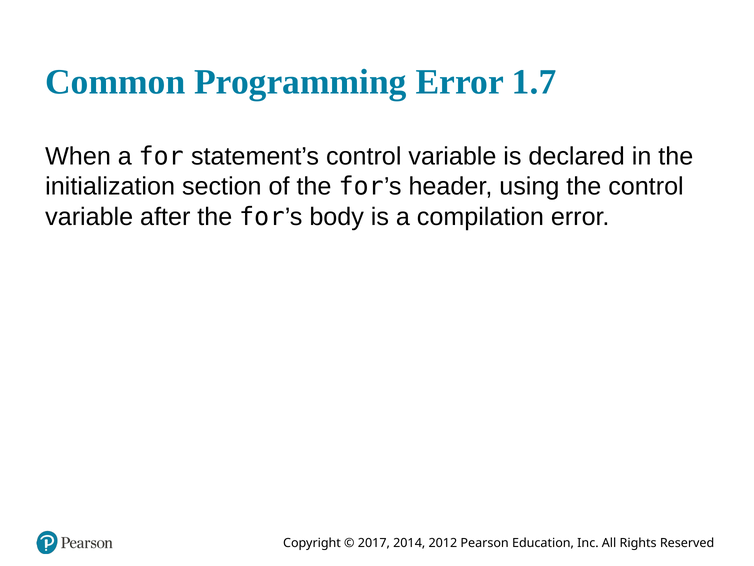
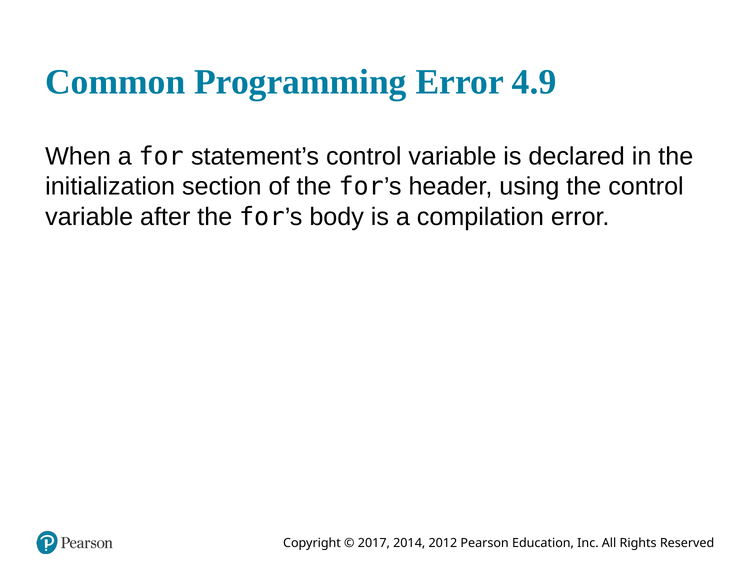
1.7: 1.7 -> 4.9
